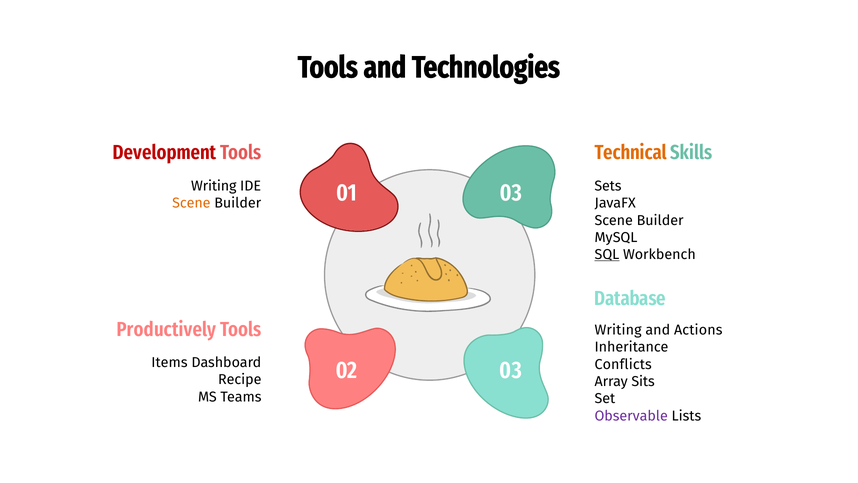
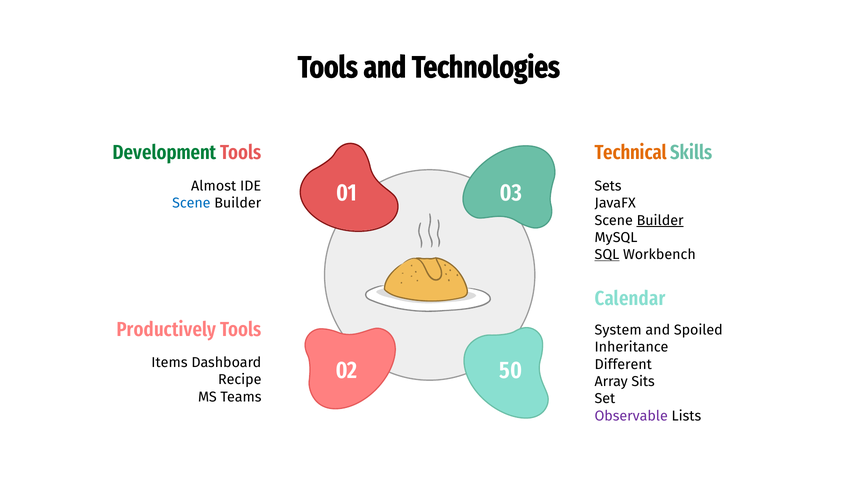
Development colour: red -> green
Writing at (214, 186): Writing -> Almost
Scene at (191, 203) colour: orange -> blue
Builder at (660, 220) underline: none -> present
Database: Database -> Calendar
Writing at (618, 330): Writing -> System
Actions: Actions -> Spoiled
Conflicts: Conflicts -> Different
02 03: 03 -> 50
